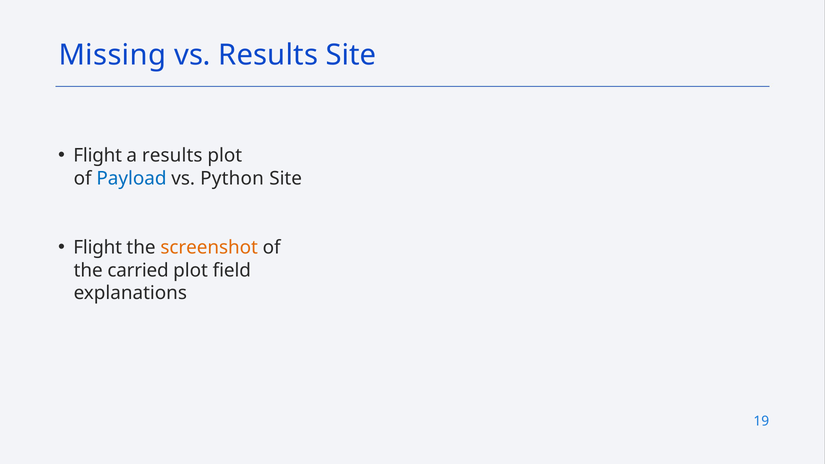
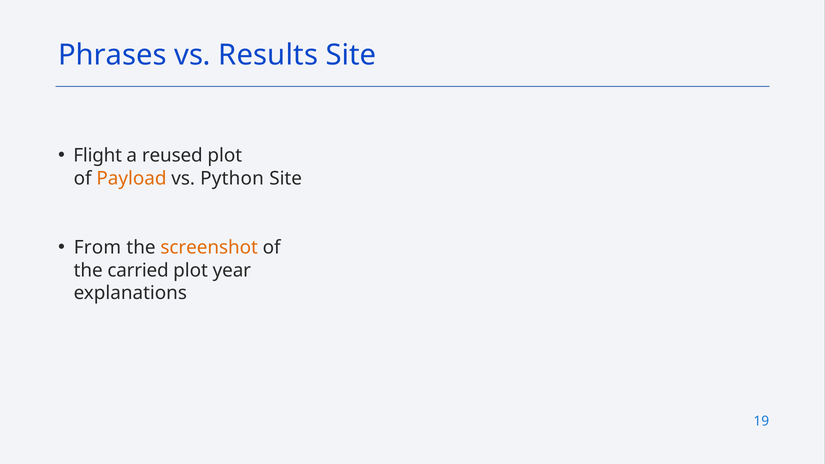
Missing: Missing -> Phrases
a results: results -> reused
Payload colour: blue -> orange
Flight at (98, 248): Flight -> From
field: field -> year
